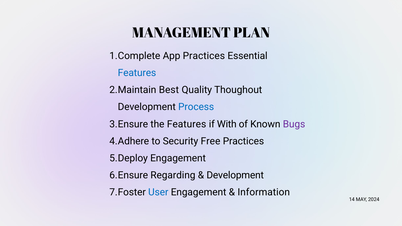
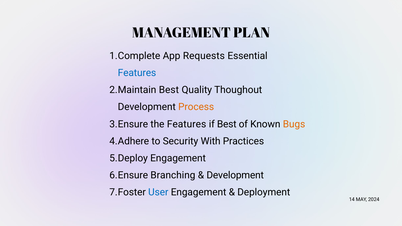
App Practices: Practices -> Requests
Process colour: blue -> orange
if With: With -> Best
Bugs colour: purple -> orange
Free: Free -> With
Regarding: Regarding -> Branching
Information: Information -> Deployment
